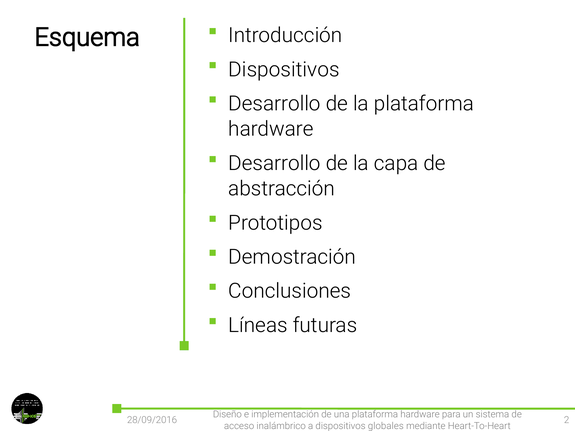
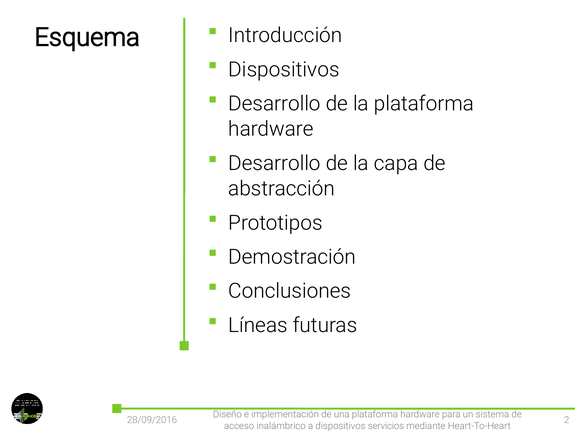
globales: globales -> servicios
